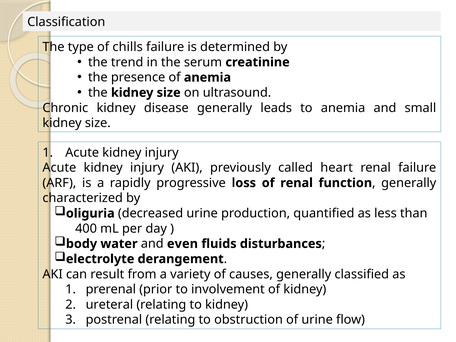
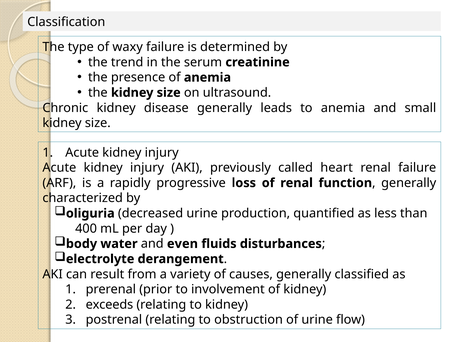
chills: chills -> waxy
ureteral: ureteral -> exceeds
